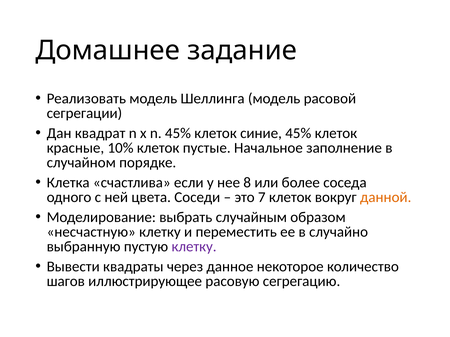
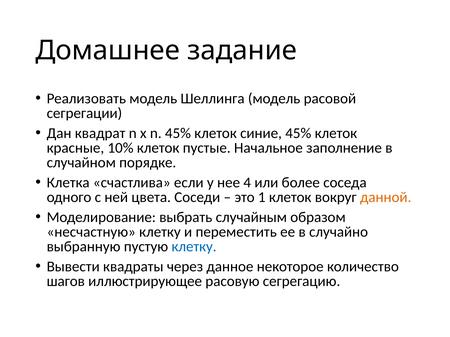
8: 8 -> 4
7: 7 -> 1
клетку at (194, 247) colour: purple -> blue
